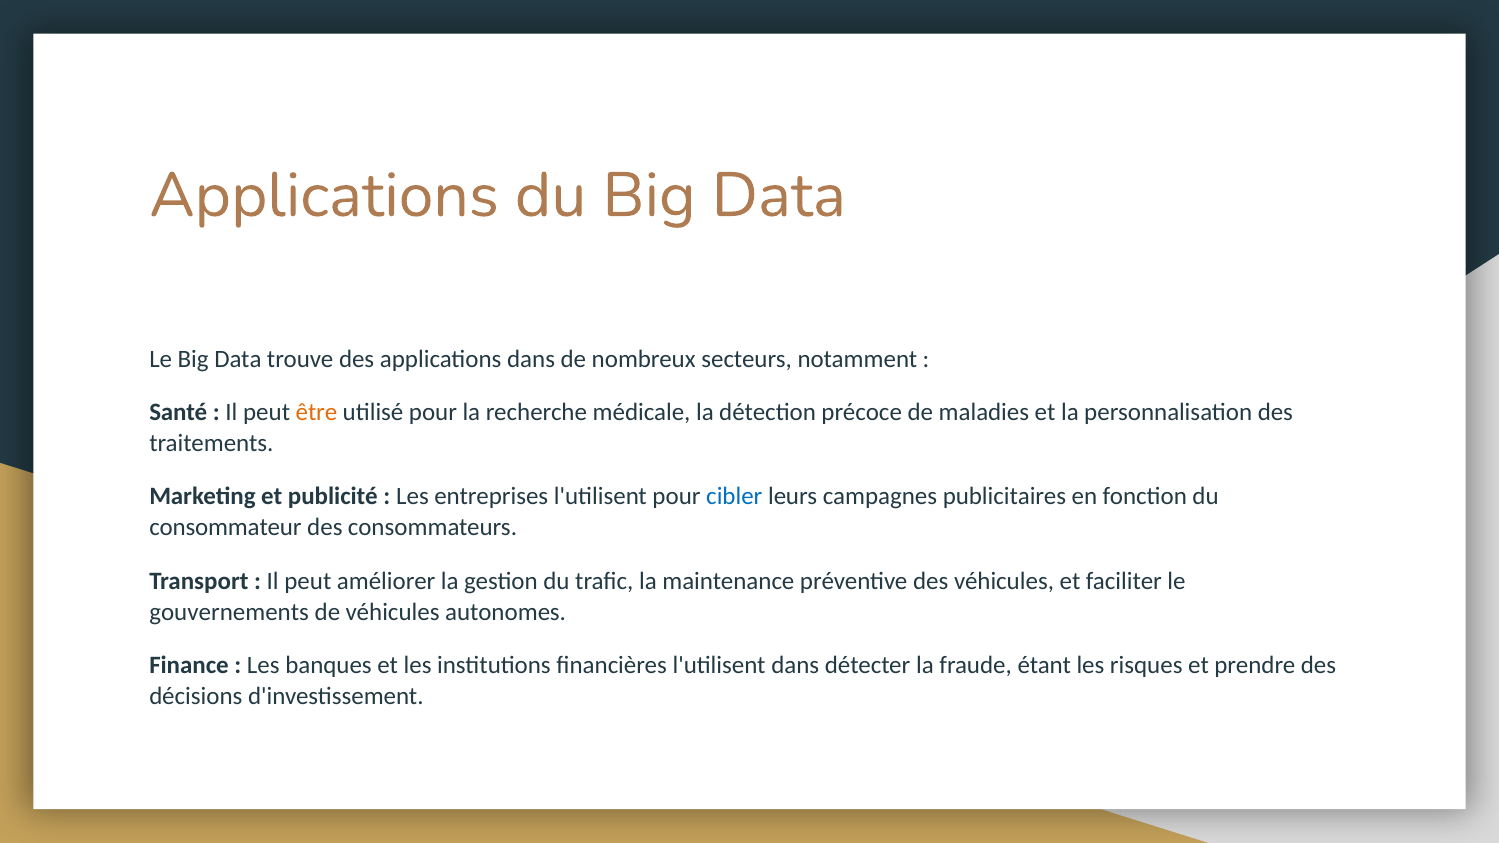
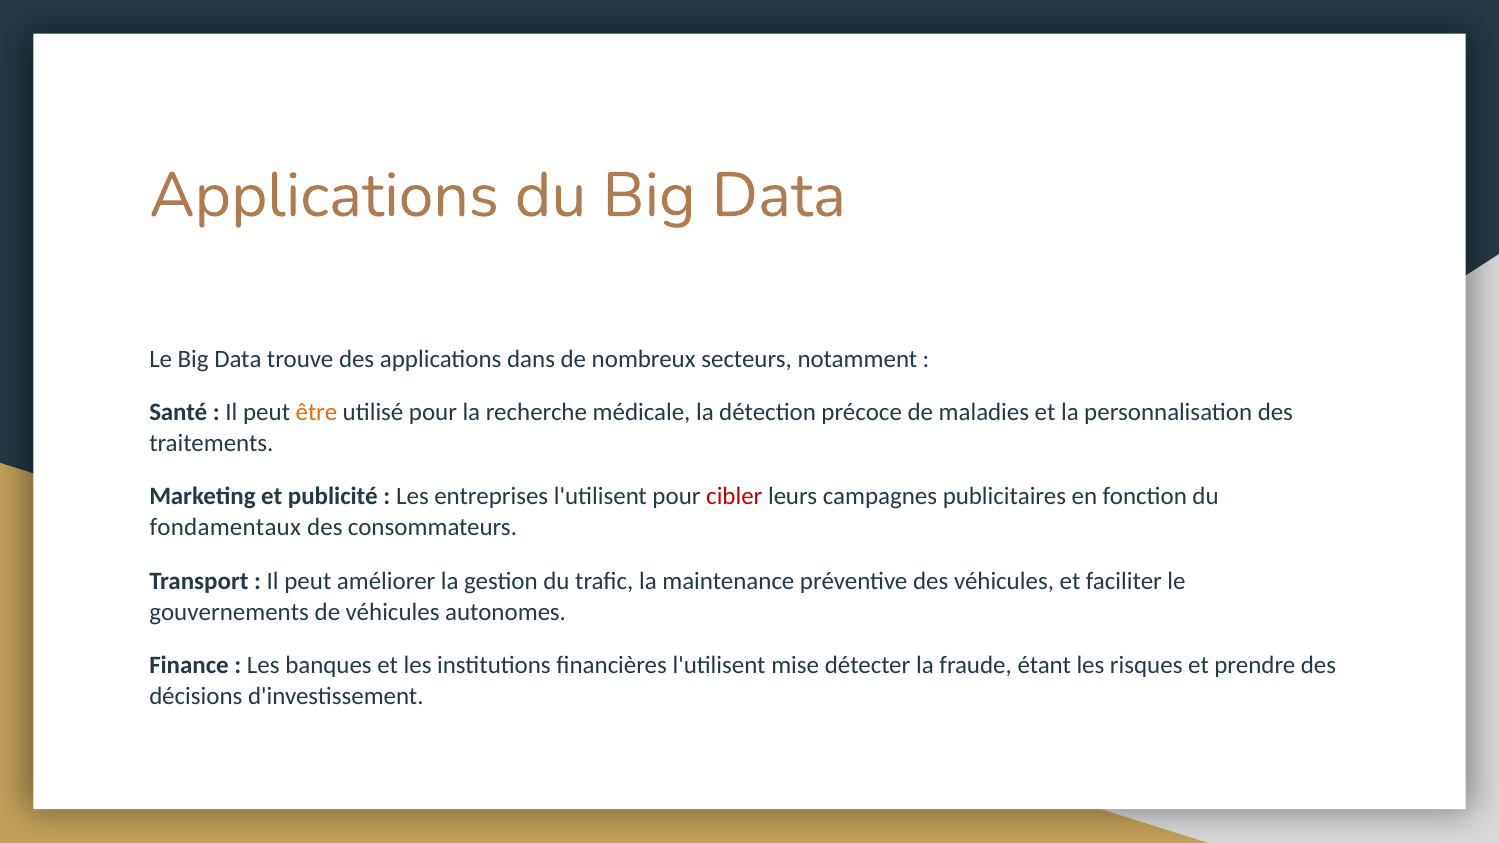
cibler colour: blue -> red
consommateur: consommateur -> fondamentaux
l'utilisent dans: dans -> mise
